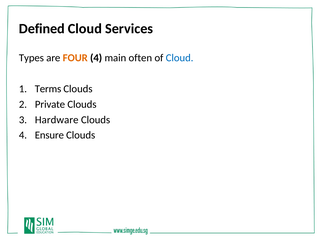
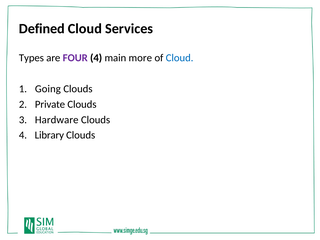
FOUR colour: orange -> purple
often: often -> more
Terms: Terms -> Going
Ensure: Ensure -> Library
